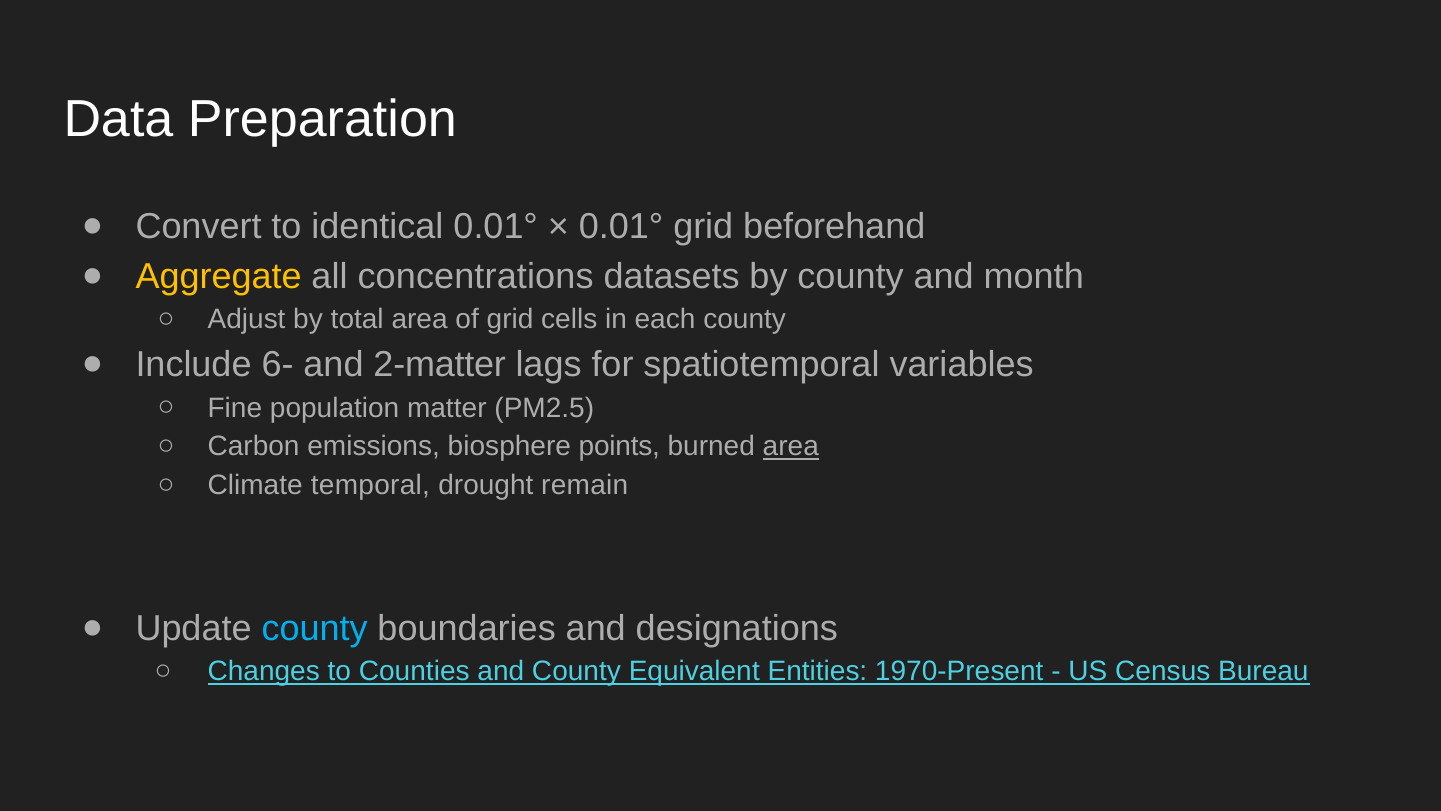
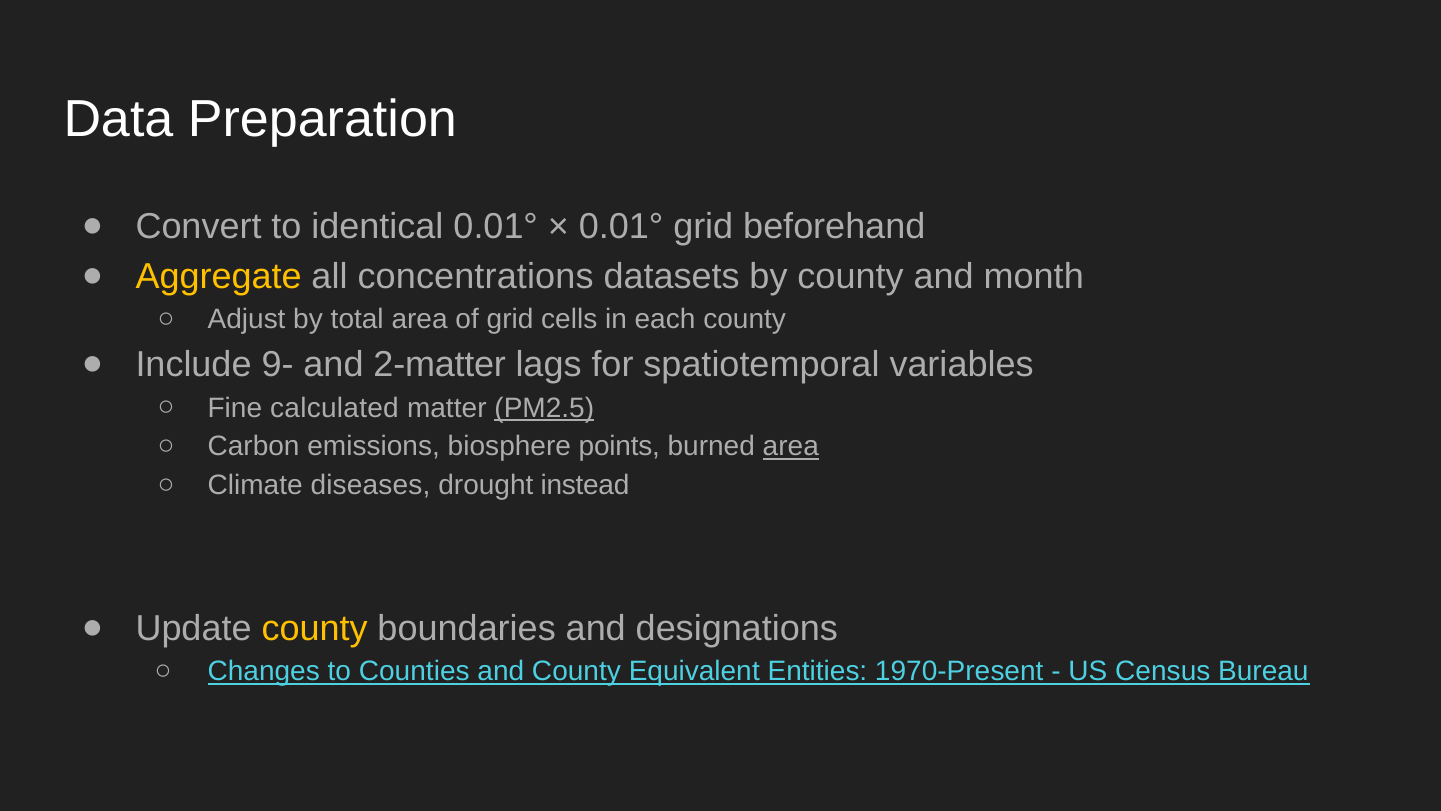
6-: 6- -> 9-
population: population -> calculated
PM2.5 underline: none -> present
temporal: temporal -> diseases
remain: remain -> instead
county at (315, 628) colour: light blue -> yellow
